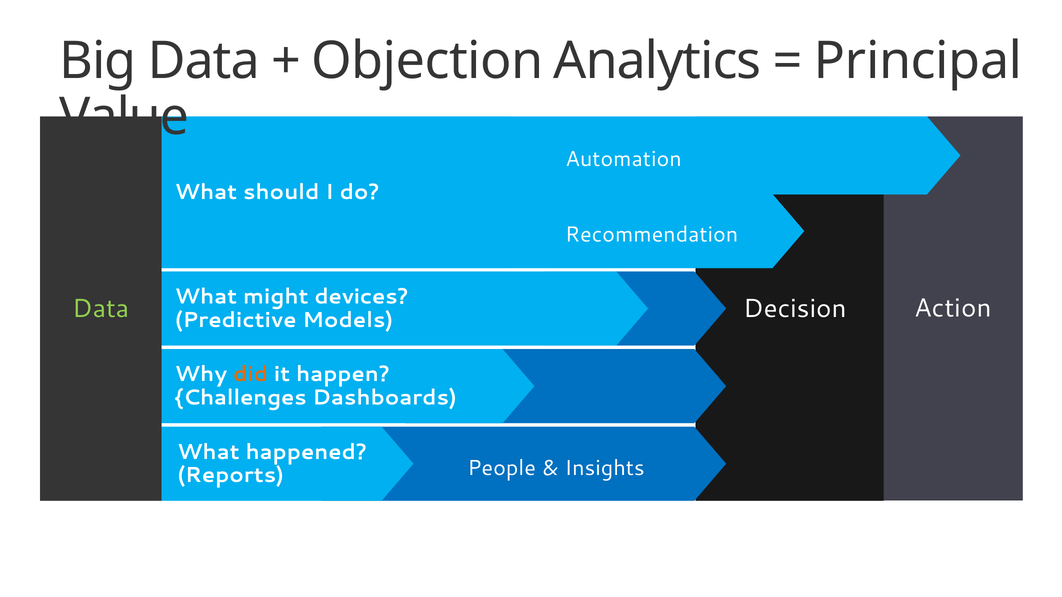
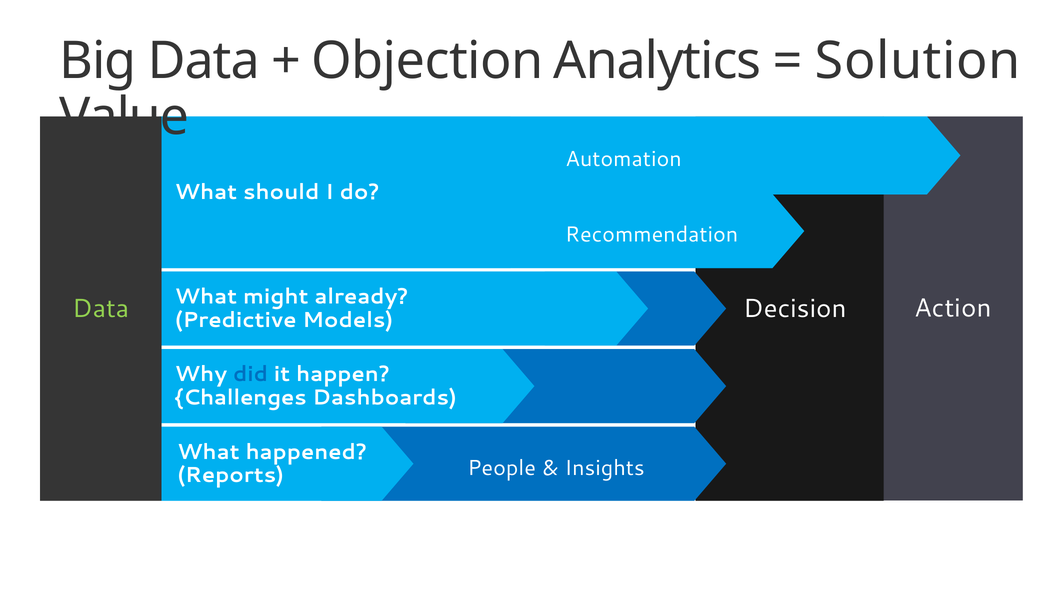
Principal: Principal -> Solution
devices: devices -> already
did colour: orange -> blue
